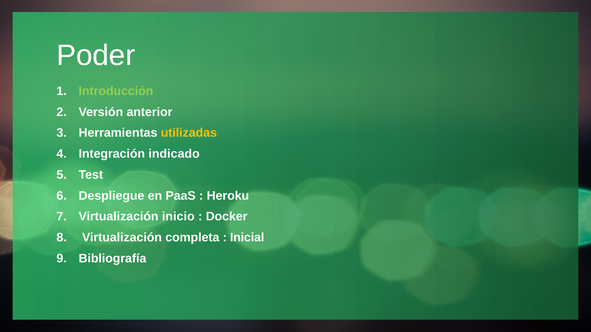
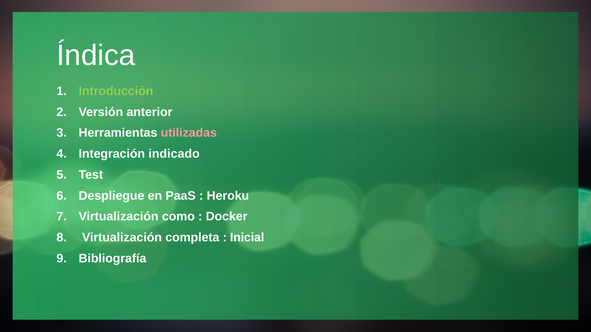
Poder: Poder -> Índica
utilizadas colour: yellow -> pink
inicio: inicio -> como
